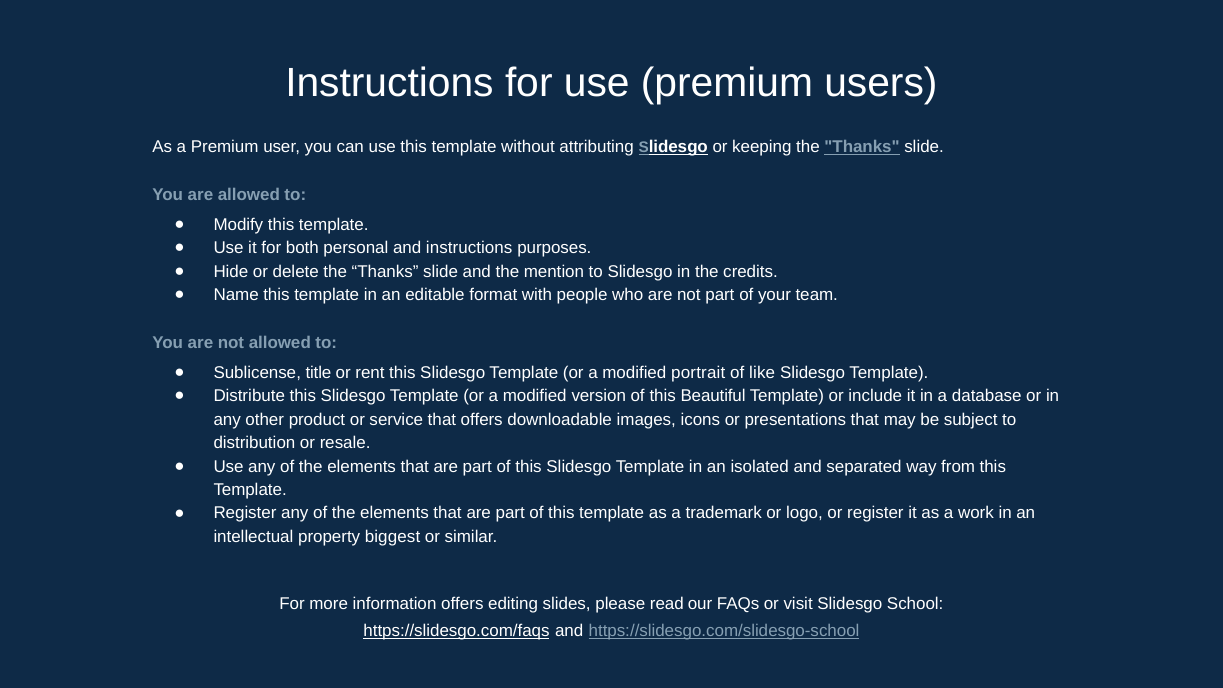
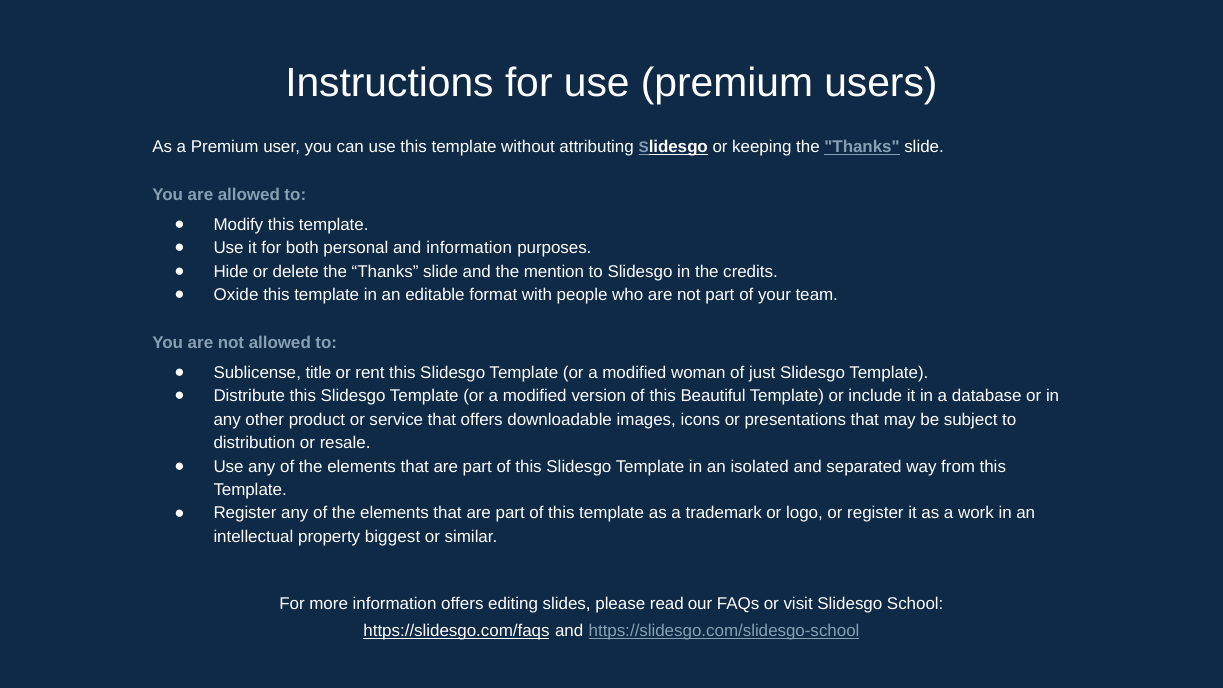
and instructions: instructions -> information
Name: Name -> Oxide
portrait: portrait -> woman
like: like -> just
